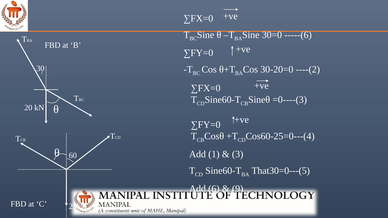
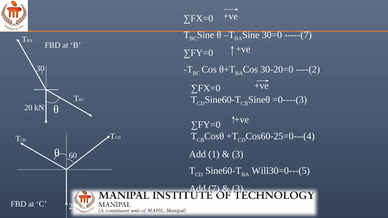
-----(6: -----(6 -> -----(7
That30=0---(5: That30=0---(5 -> Will30=0---(5
6: 6 -> 7
9 at (238, 189): 9 -> 3
